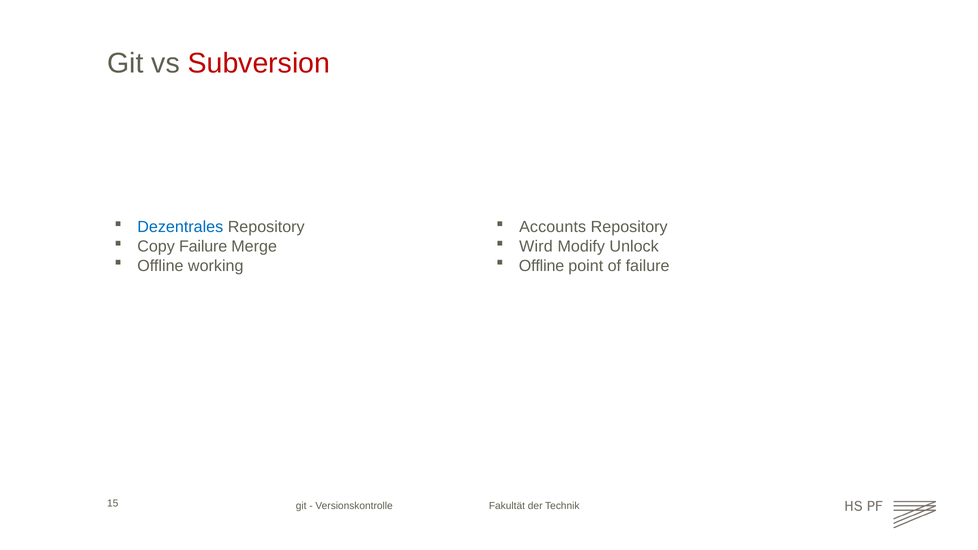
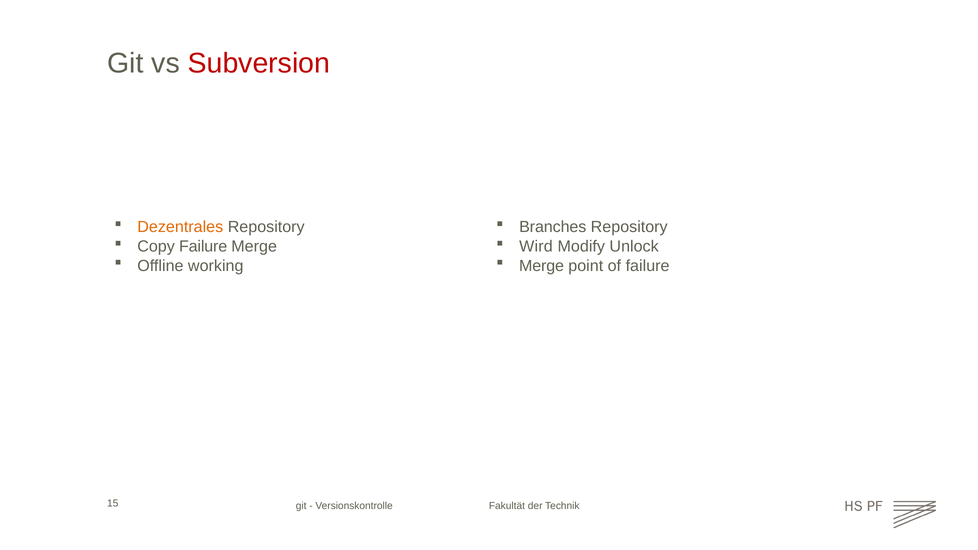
Dezentrales colour: blue -> orange
Accounts: Accounts -> Branches
Offline at (542, 266): Offline -> Merge
